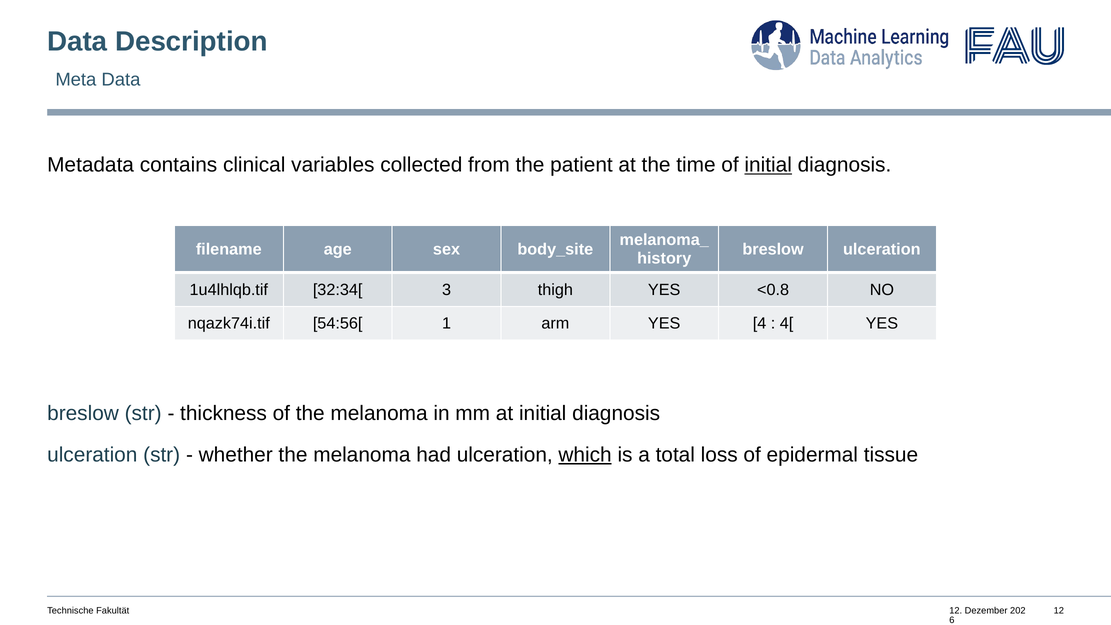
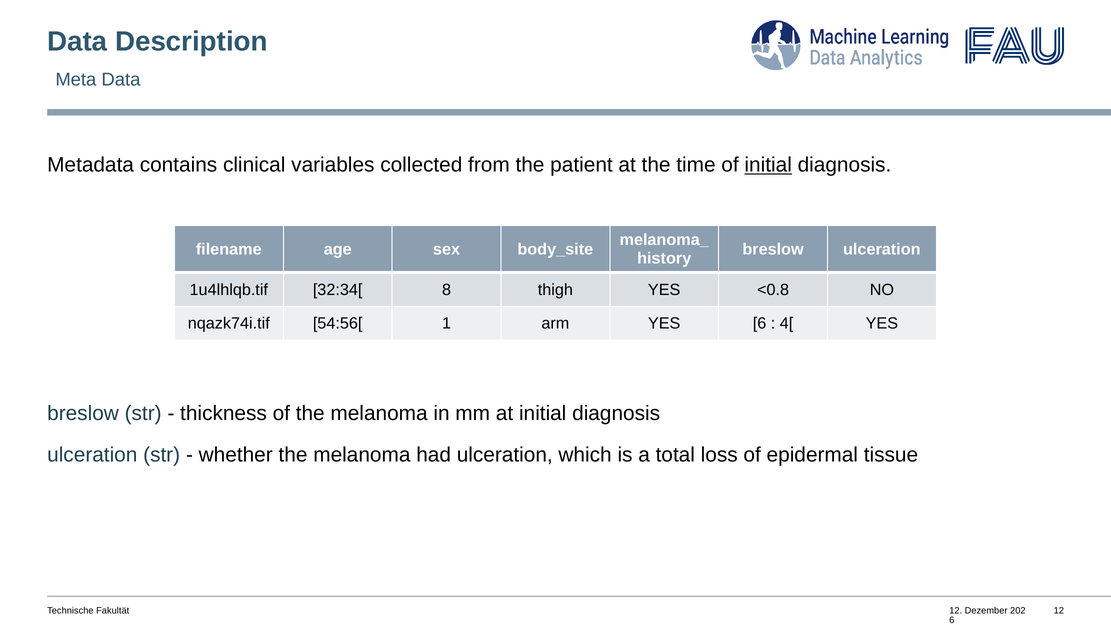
3: 3 -> 8
YES 4: 4 -> 6
which underline: present -> none
